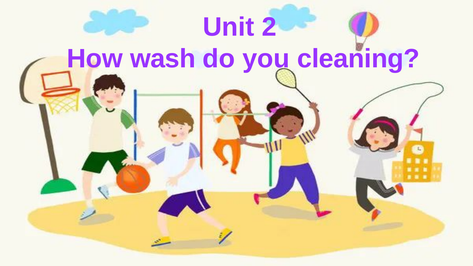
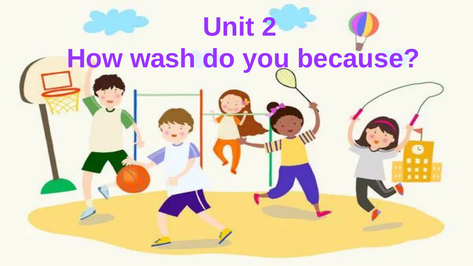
cleaning: cleaning -> because
